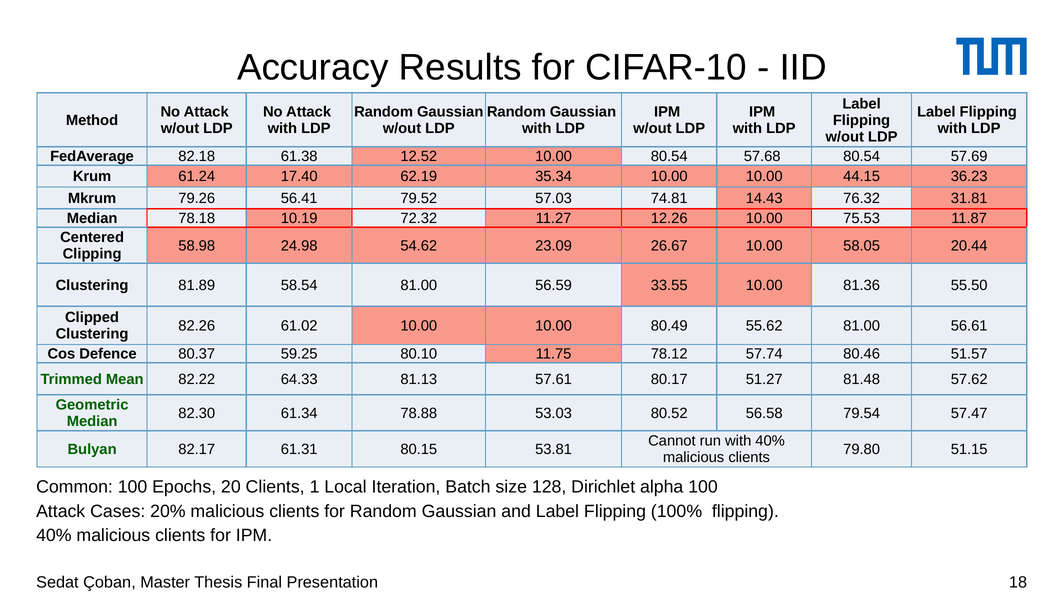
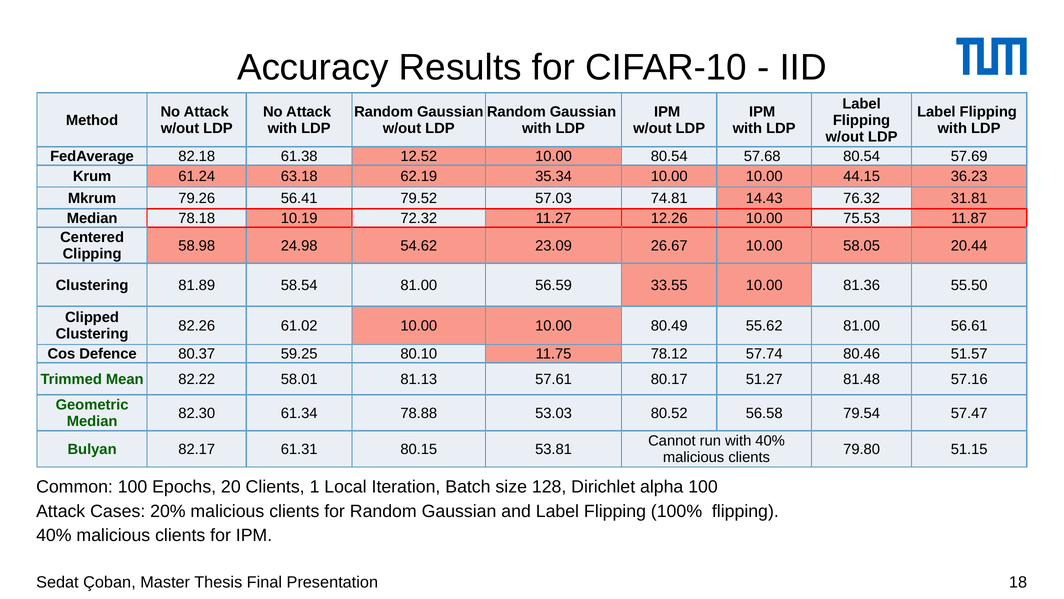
17.40: 17.40 -> 63.18
64.33: 64.33 -> 58.01
57.62: 57.62 -> 57.16
